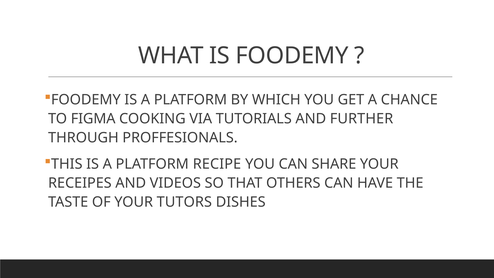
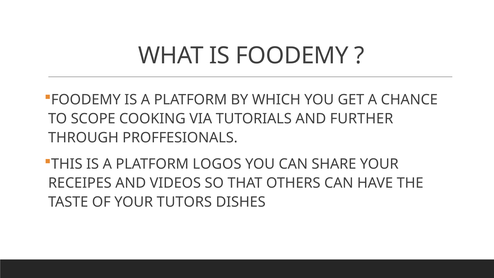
FIGMA: FIGMA -> SCOPE
RECIPE: RECIPE -> LOGOS
